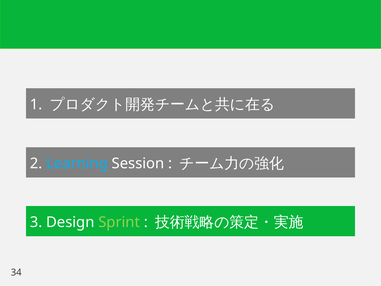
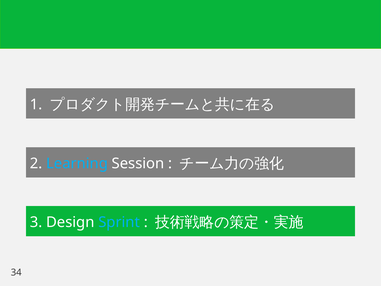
Sprint colour: light green -> light blue
